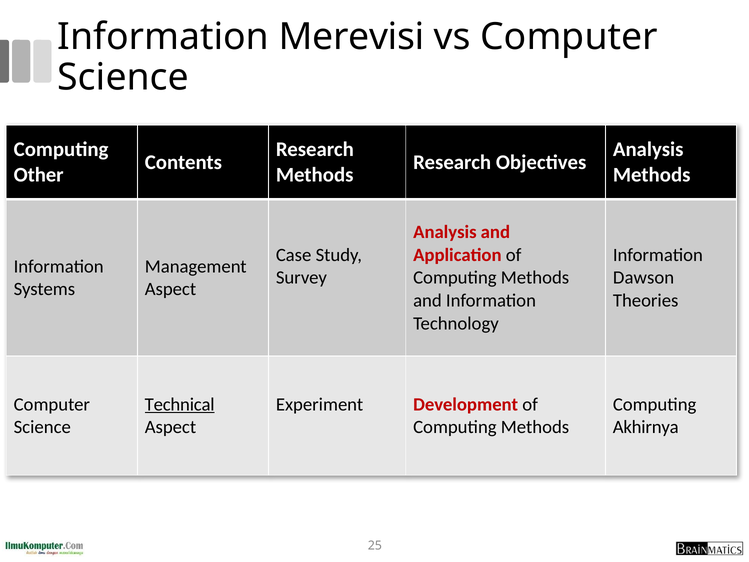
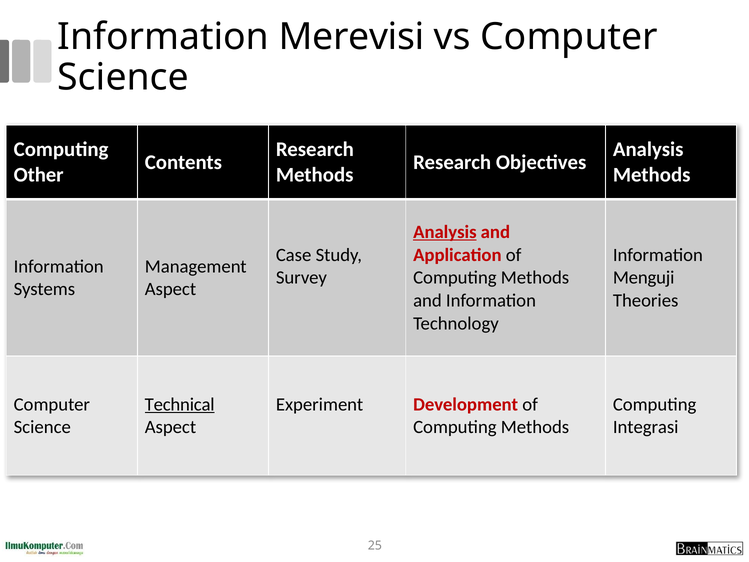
Analysis at (445, 232) underline: none -> present
Dawson: Dawson -> Menguji
Akhirnya: Akhirnya -> Integrasi
